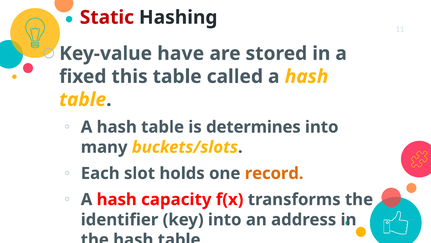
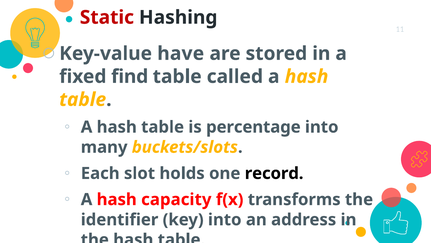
this: this -> find
determines: determines -> percentage
record colour: orange -> black
